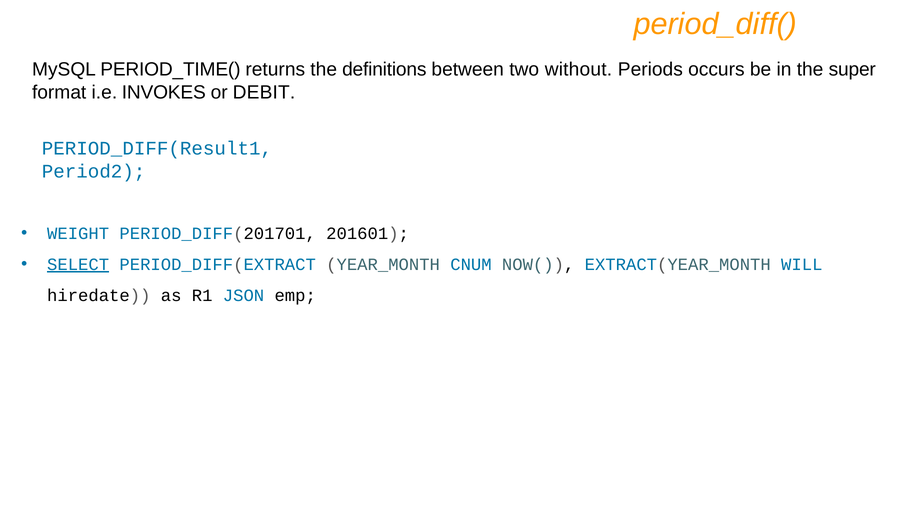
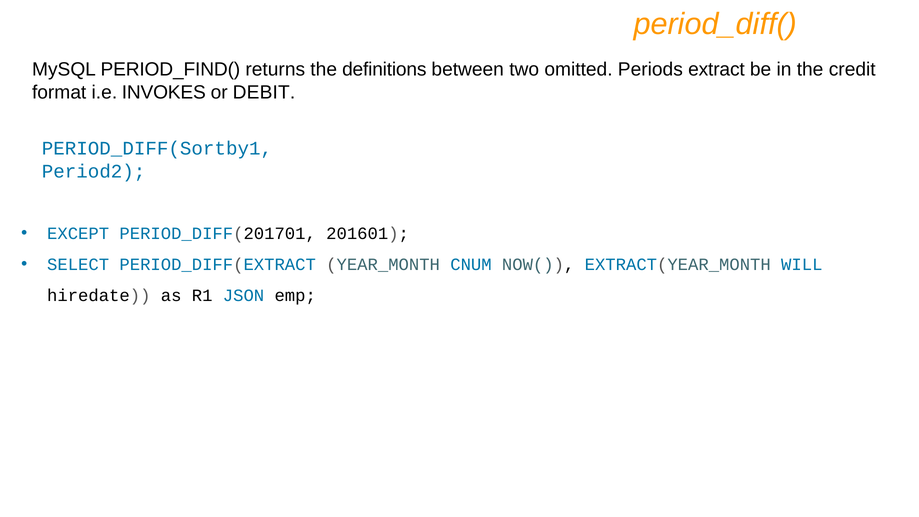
PERIOD_TIME(: PERIOD_TIME( -> PERIOD_FIND(
without: without -> omitted
occurs: occurs -> extract
super: super -> credit
PERIOD_DIFF(Result1: PERIOD_DIFF(Result1 -> PERIOD_DIFF(Sortby1
WEIGHT: WEIGHT -> EXCEPT
SELECT underline: present -> none
